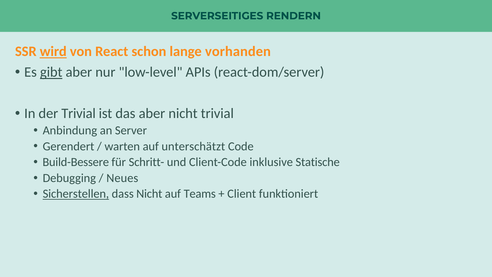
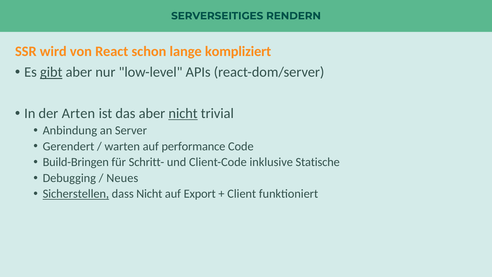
wird underline: present -> none
vorhanden: vorhanden -> kompliziert
der Trivial: Trivial -> Arten
nicht at (183, 113) underline: none -> present
unterschätzt: unterschätzt -> performance
Build-Bessere: Build-Bessere -> Build-Bringen
Teams: Teams -> Export
